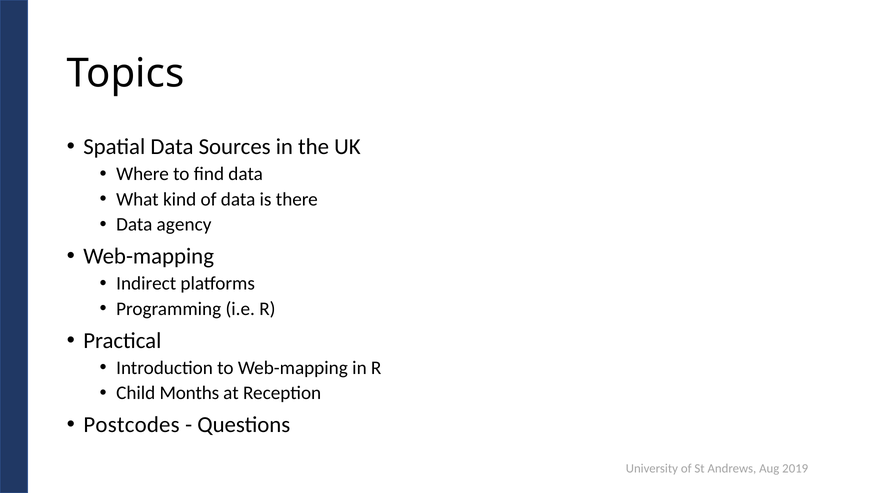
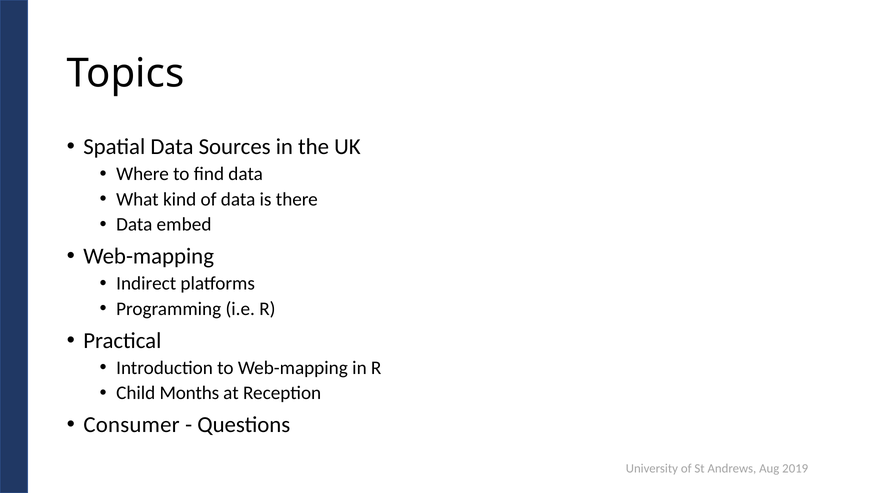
agency: agency -> embed
Postcodes: Postcodes -> Consumer
